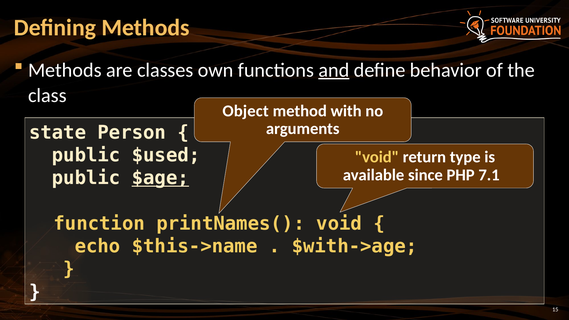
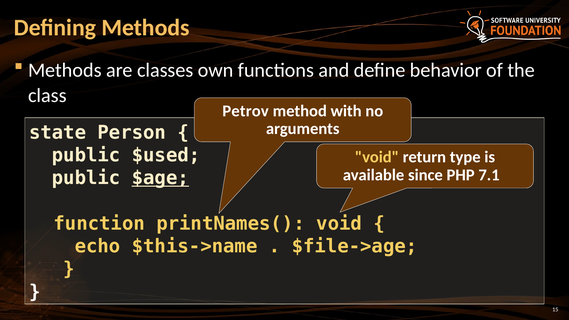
and underline: present -> none
Object: Object -> Petrov
$with->age: $with->age -> $file->age
